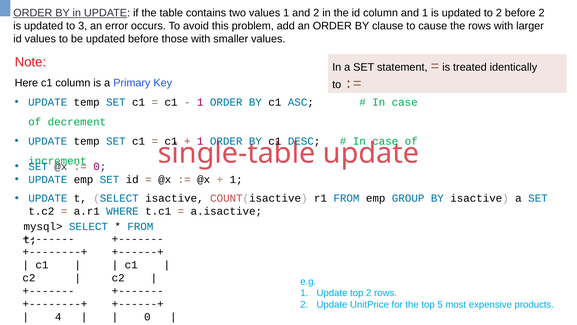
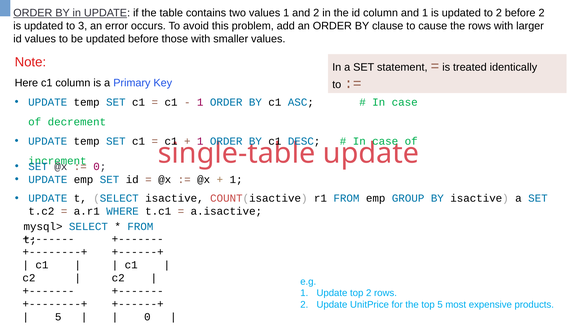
4 at (58, 316): 4 -> 5
